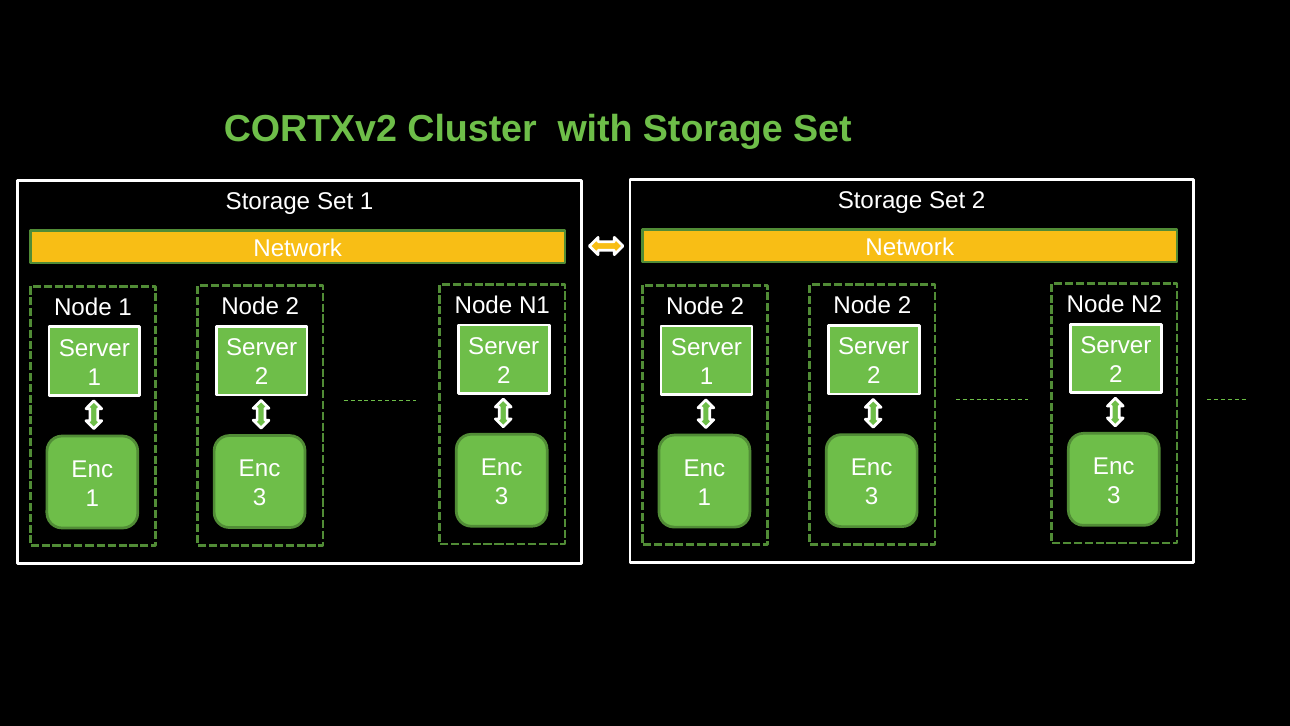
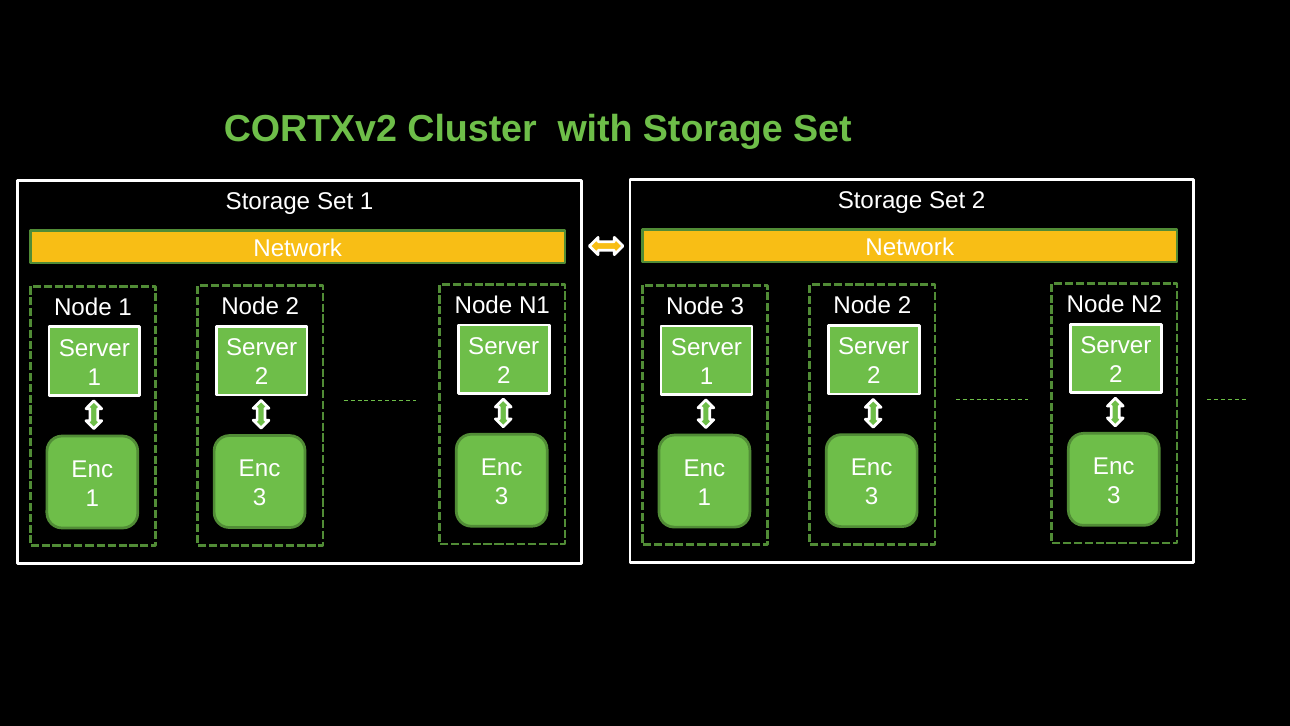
2 at (737, 306): 2 -> 3
